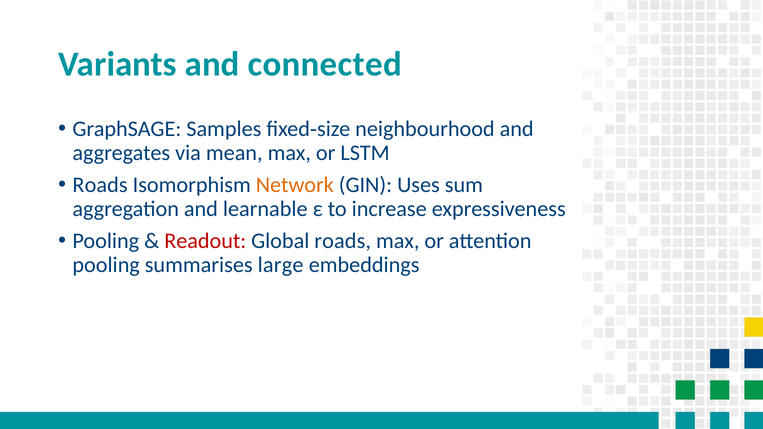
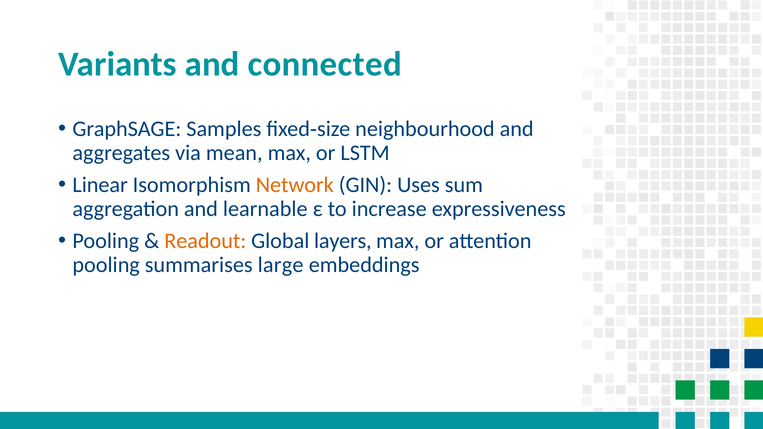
Roads at (100, 185): Roads -> Linear
Readout colour: red -> orange
Global roads: roads -> layers
